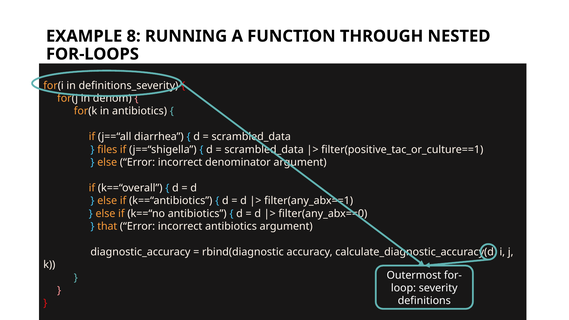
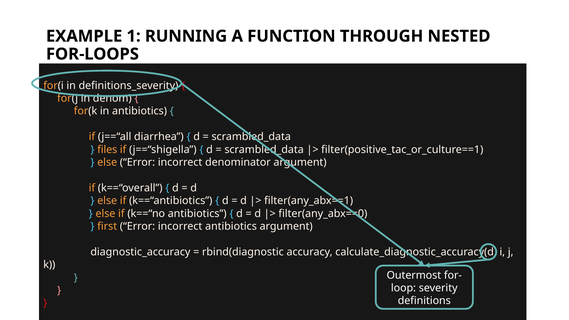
8: 8 -> 1
that: that -> first
